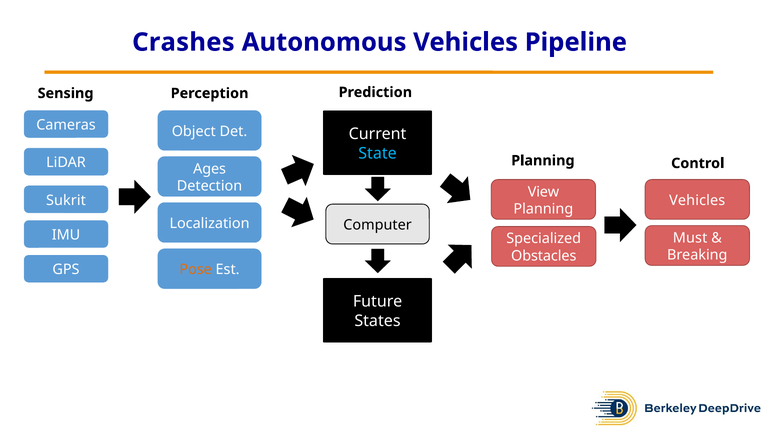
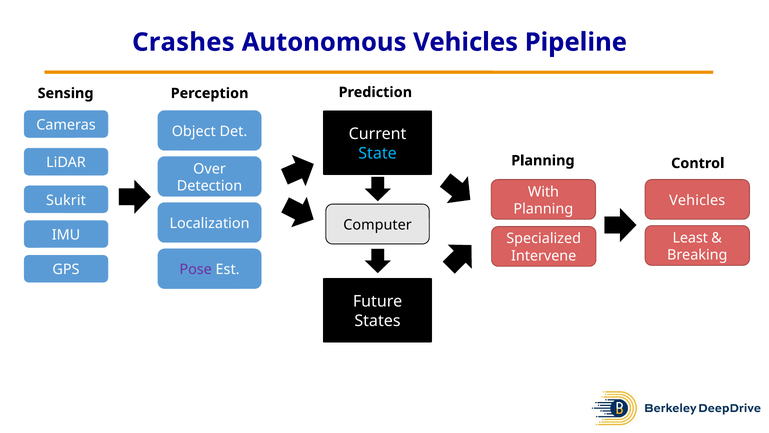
Ages: Ages -> Over
View: View -> With
Must: Must -> Least
Obstacles: Obstacles -> Intervene
Pose colour: orange -> purple
